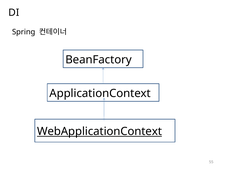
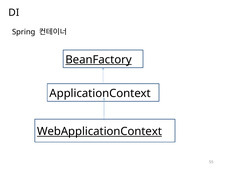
BeanFactory underline: none -> present
